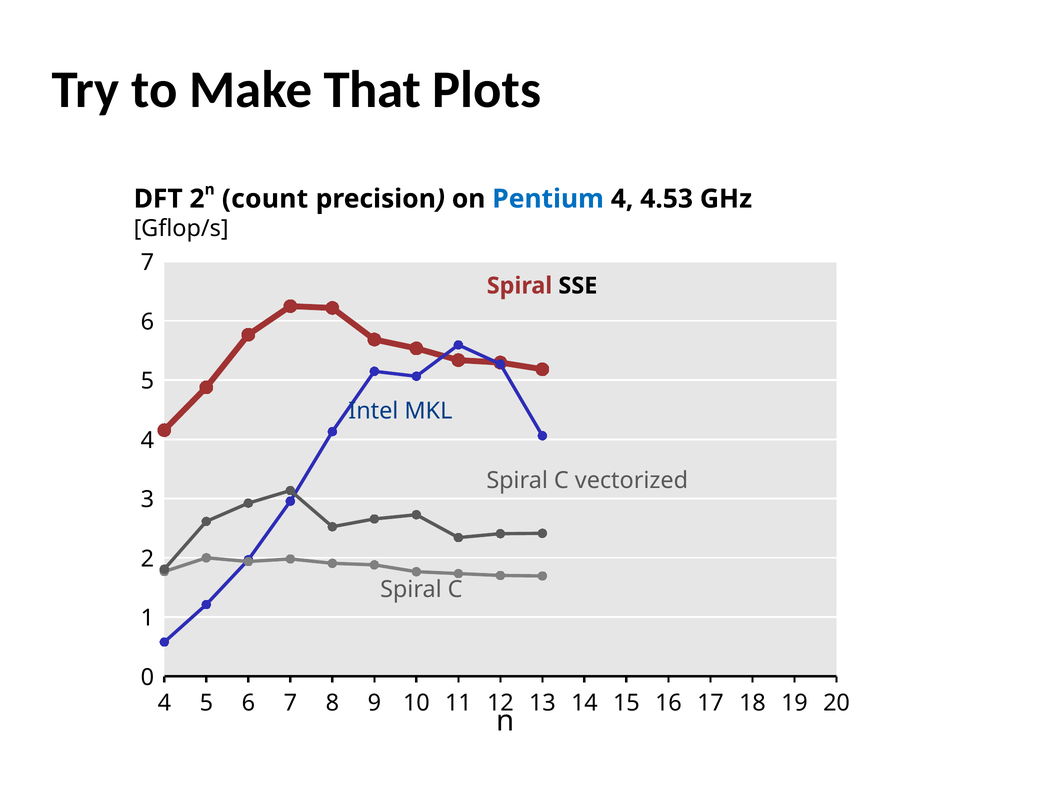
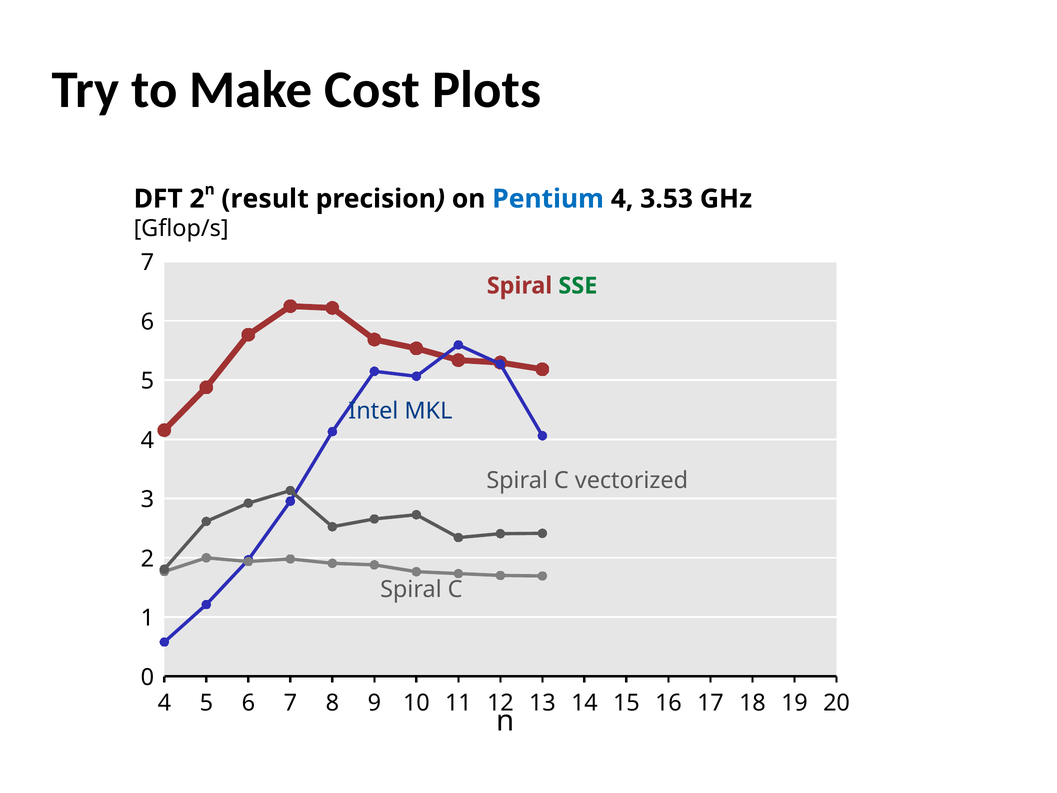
That: That -> Cost
count: count -> result
4.53: 4.53 -> 3.53
SSE colour: black -> green
